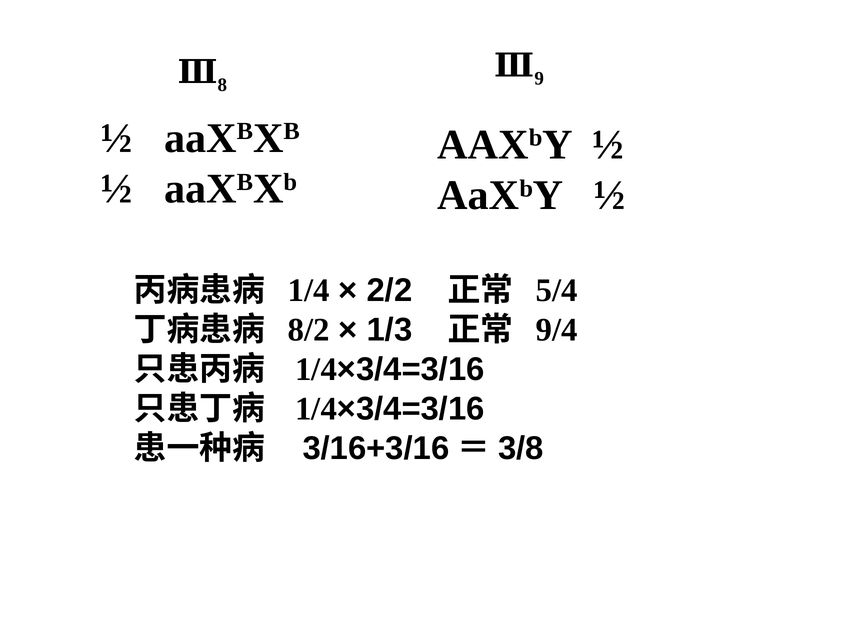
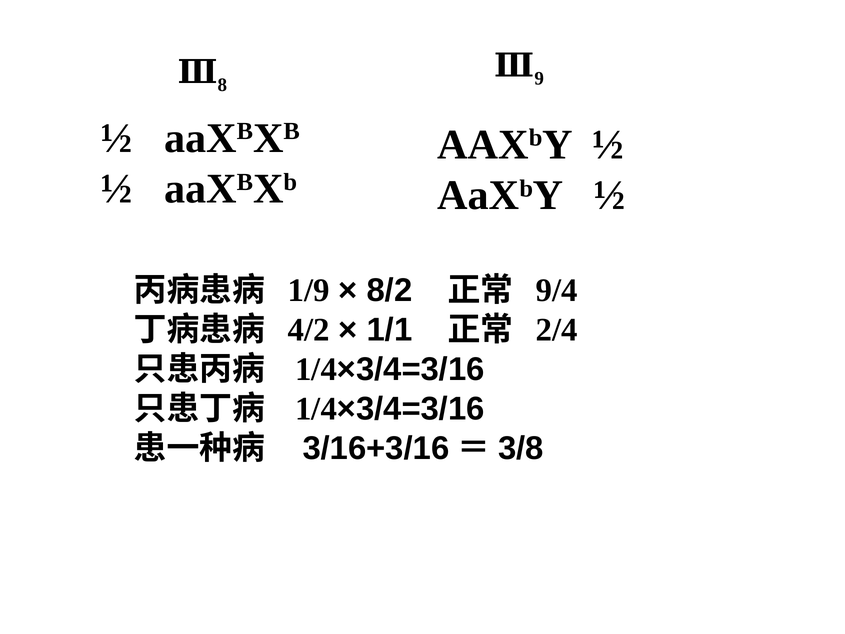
1/4: 1/4 -> 1/9
2/2: 2/2 -> 8/2
5/4: 5/4 -> 9/4
8/2: 8/2 -> 4/2
1/3: 1/3 -> 1/1
9/4: 9/4 -> 2/4
